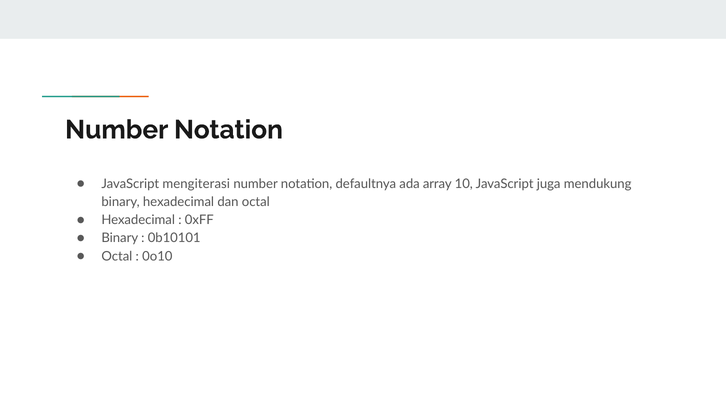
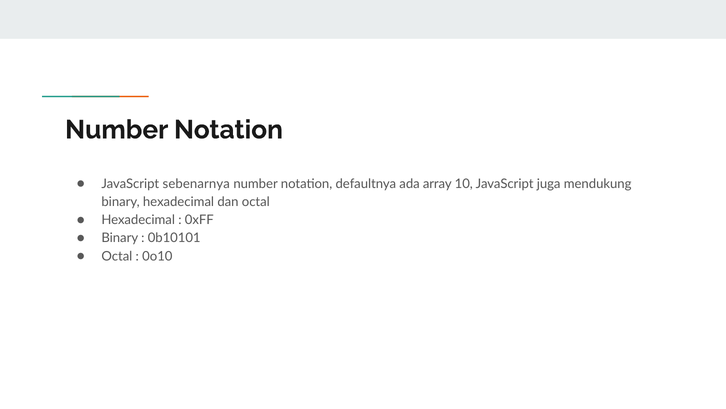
mengiterasi: mengiterasi -> sebenarnya
